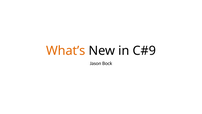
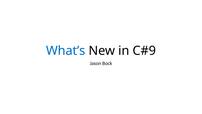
What’s colour: orange -> blue
